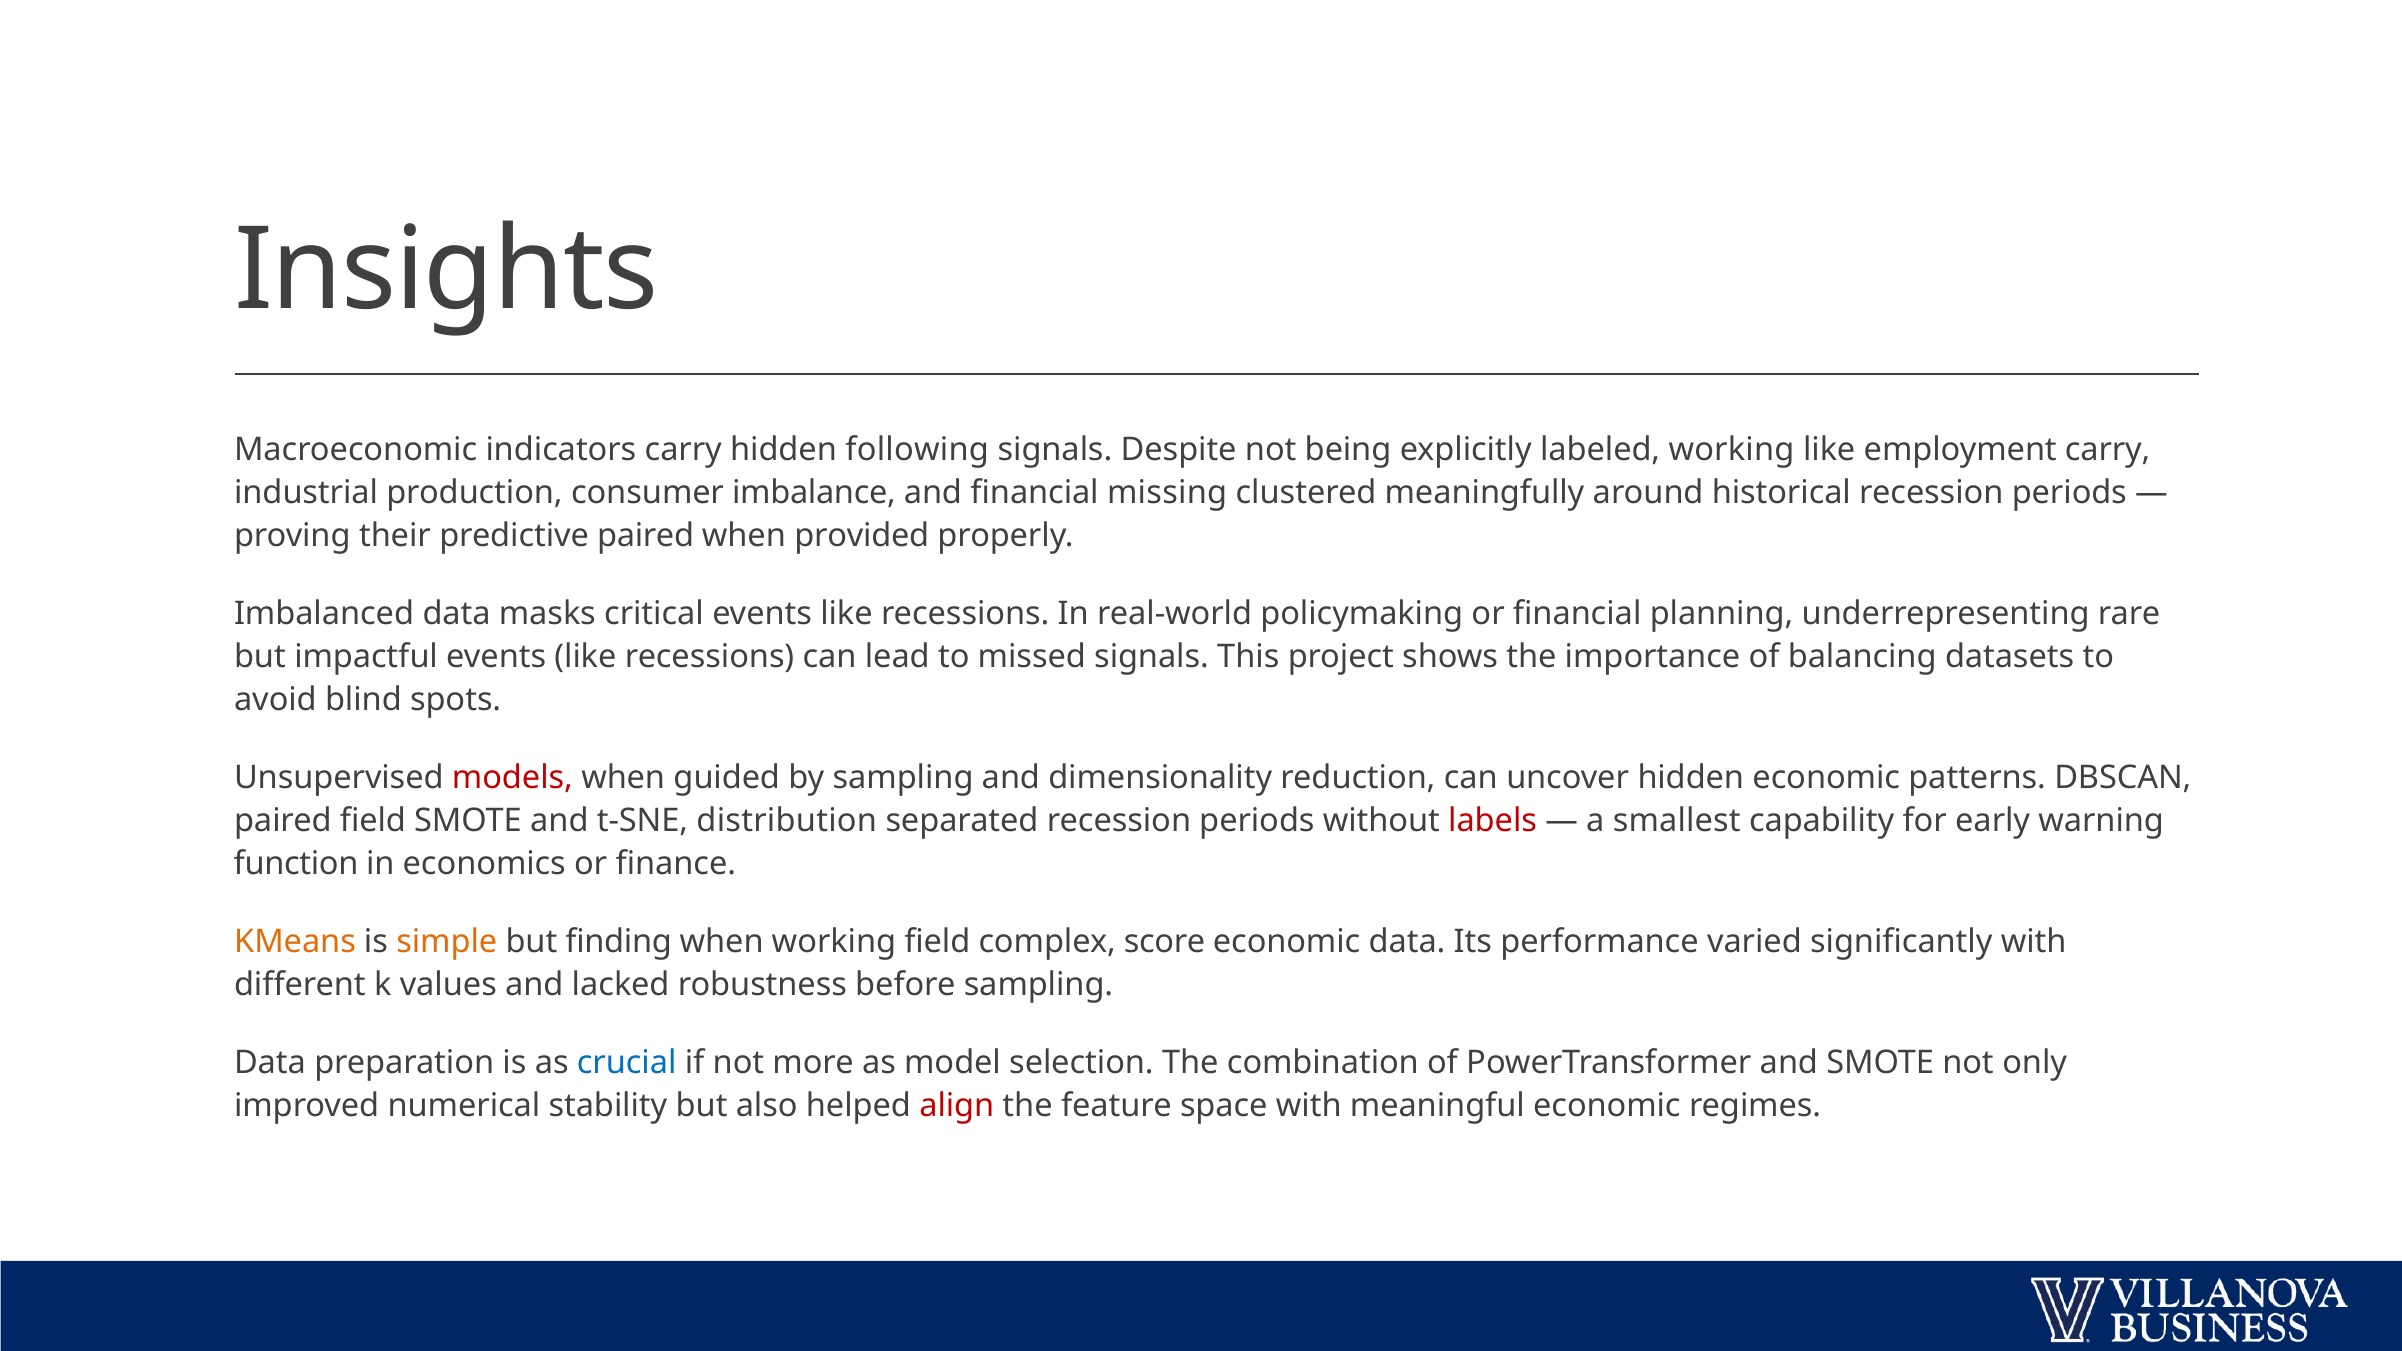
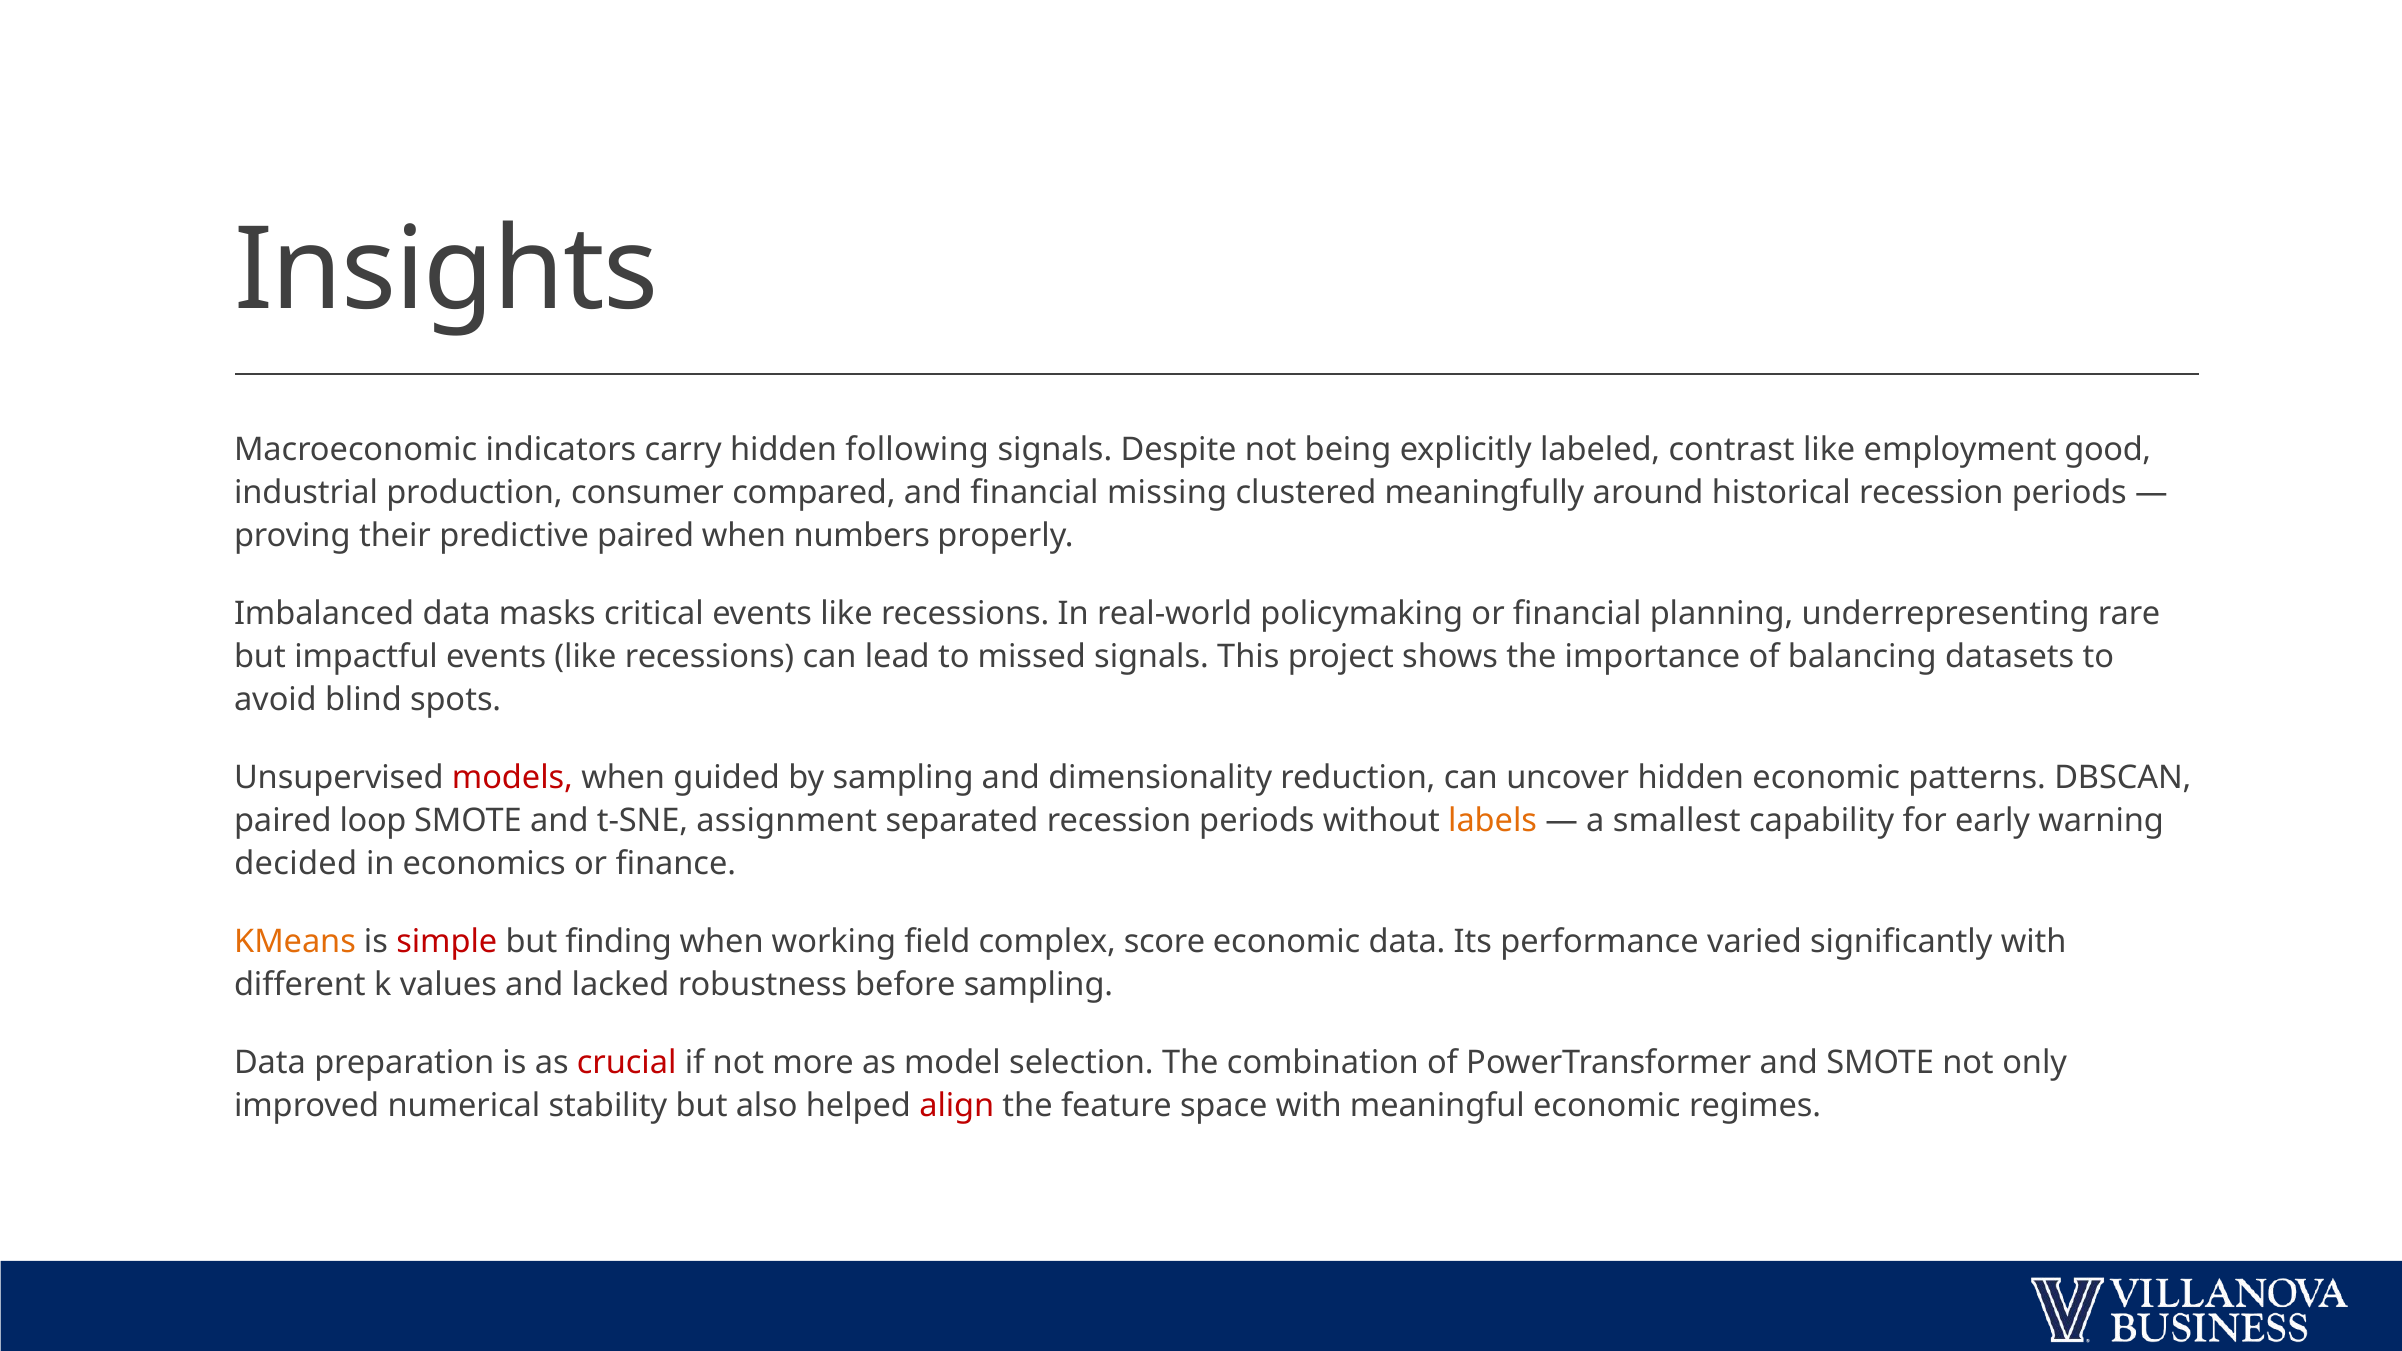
labeled working: working -> contrast
employment carry: carry -> good
imbalance: imbalance -> compared
provided: provided -> numbers
paired field: field -> loop
distribution: distribution -> assignment
labels colour: red -> orange
function: function -> decided
simple colour: orange -> red
crucial colour: blue -> red
